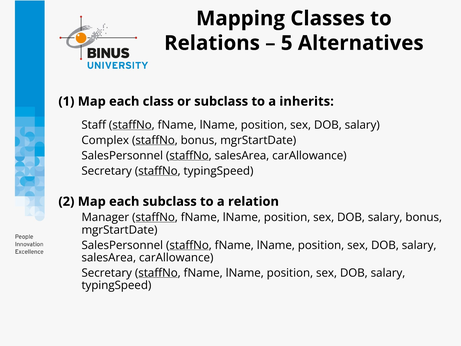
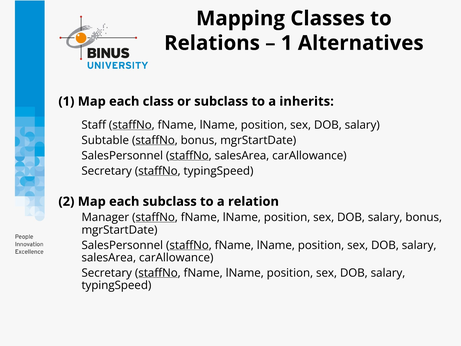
5 at (287, 43): 5 -> 1
Complex: Complex -> Subtable
